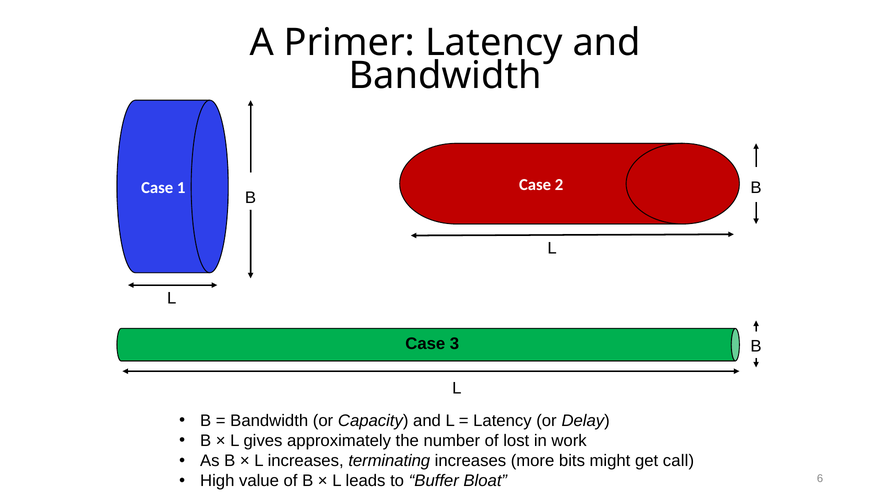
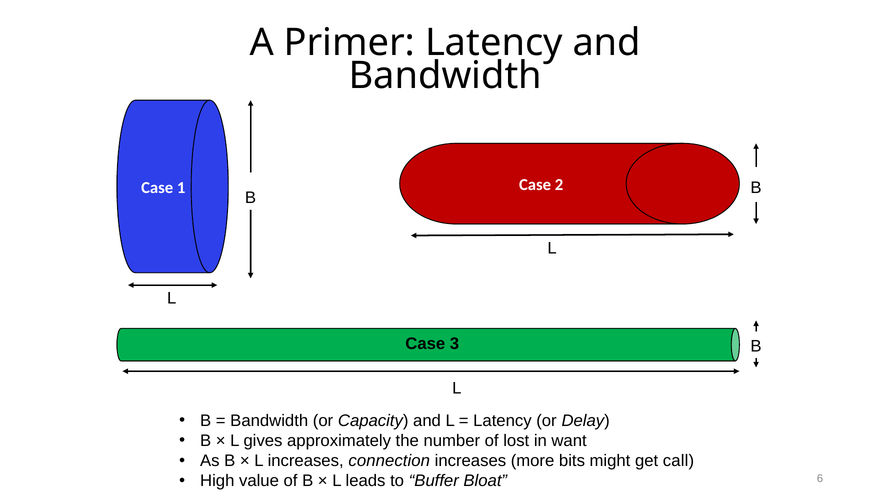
work: work -> want
terminating: terminating -> connection
